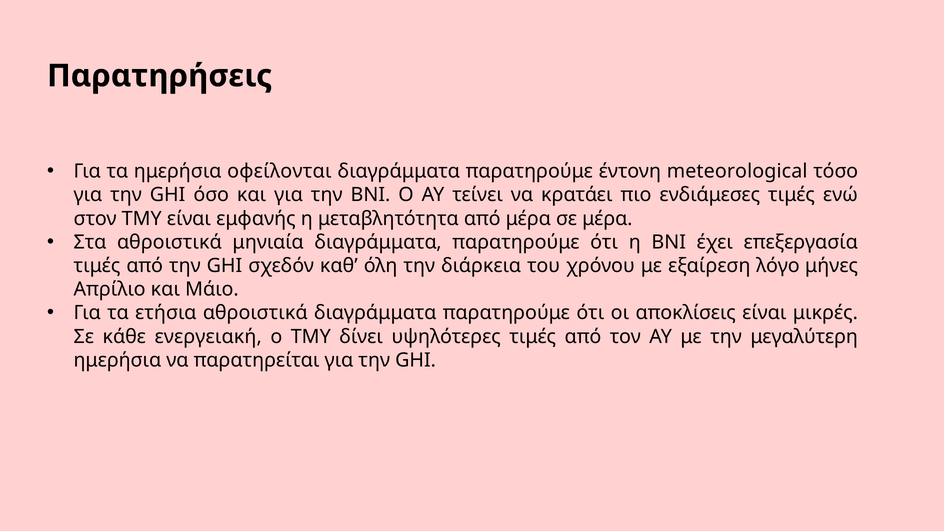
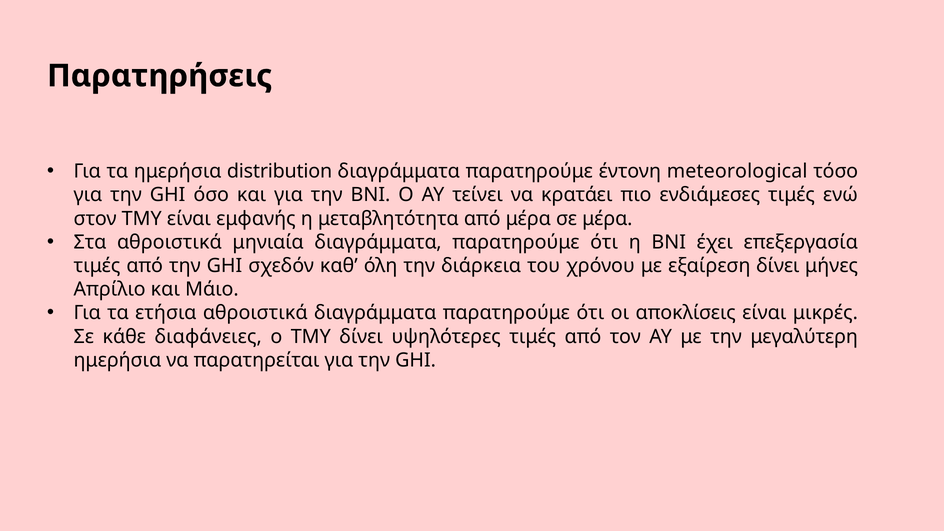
οφείλονται: οφείλονται -> distribution
εξαίρεση λόγο: λόγο -> δίνει
ενεργειακή: ενεργειακή -> διαφάνειες
